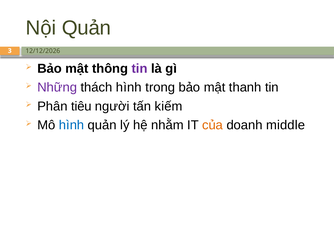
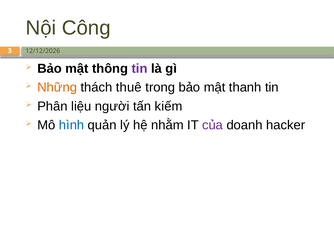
Nội Quản: Quản -> Công
Những colour: purple -> orange
thách hình: hình -> thuê
tiêu: tiêu -> liệu
của colour: orange -> purple
middle: middle -> hacker
